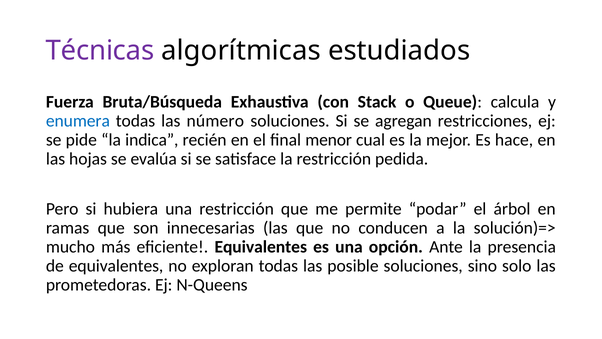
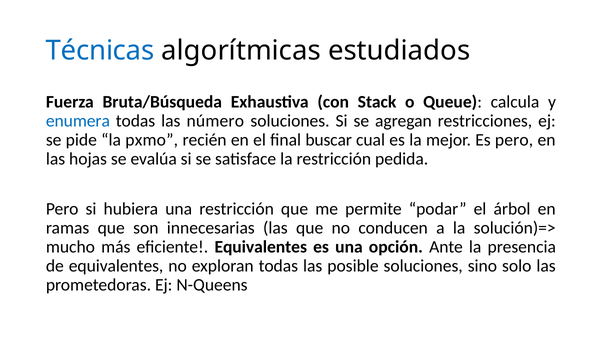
Técnicas colour: purple -> blue
indica: indica -> pxmo
menor: menor -> buscar
Es hace: hace -> pero
